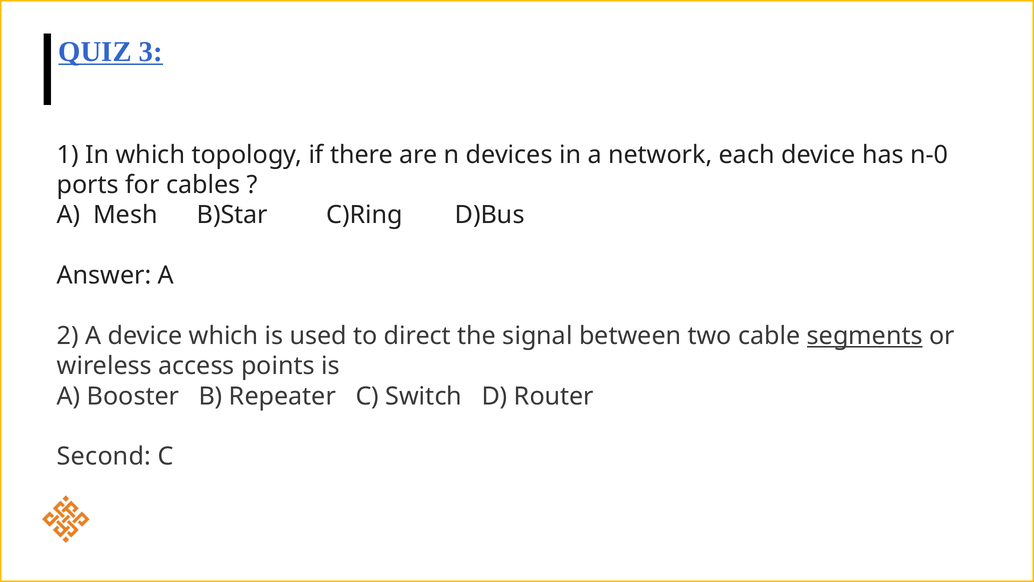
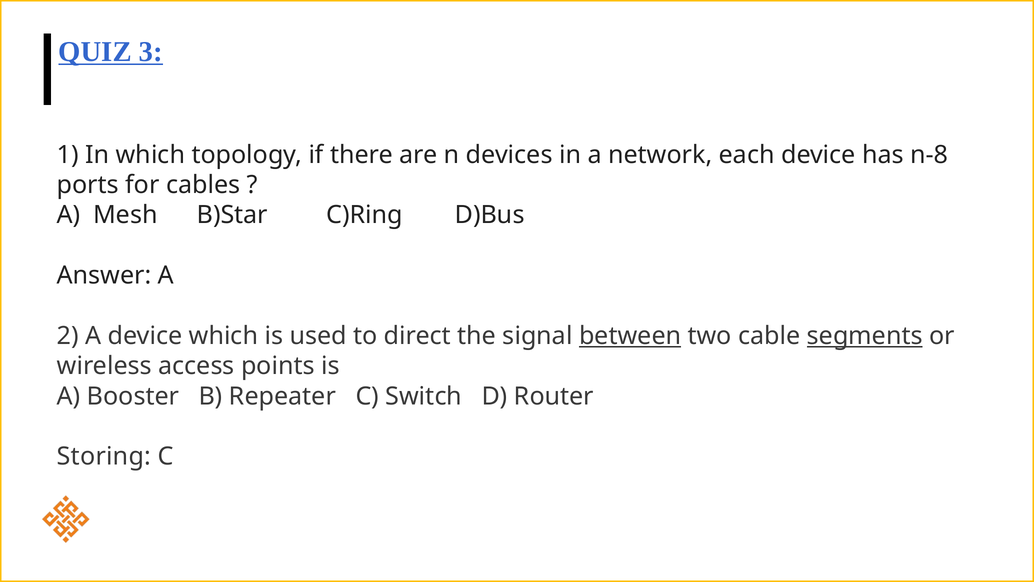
n-0: n-0 -> n-8
between underline: none -> present
Second: Second -> Storing
